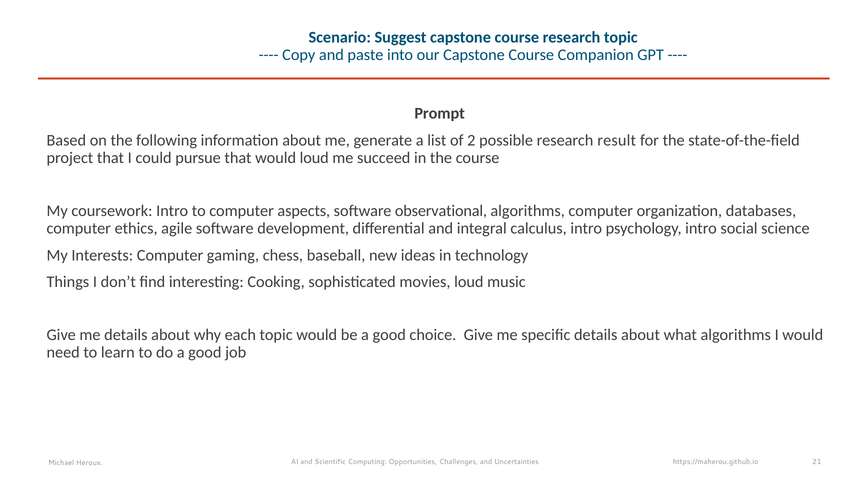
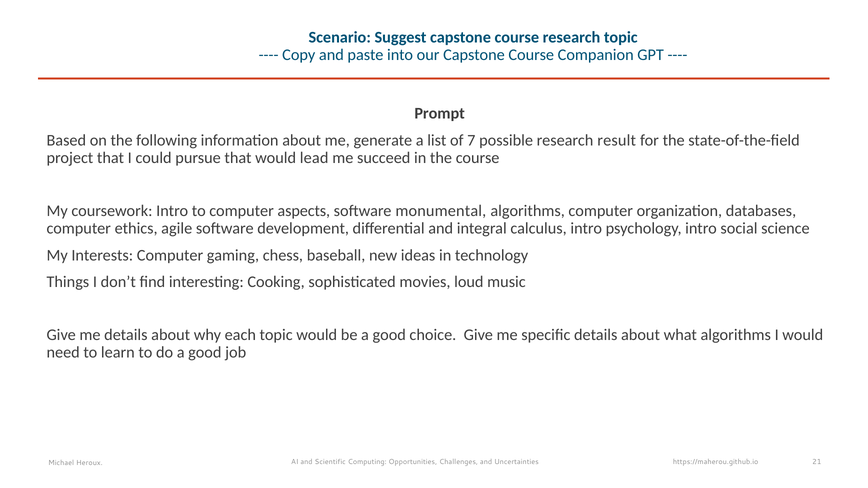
2: 2 -> 7
would loud: loud -> lead
observational: observational -> monumental
